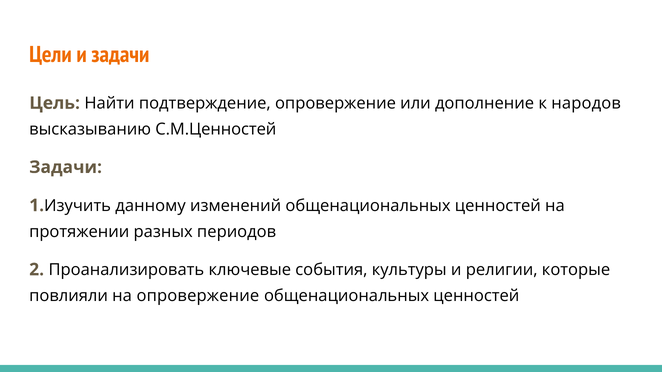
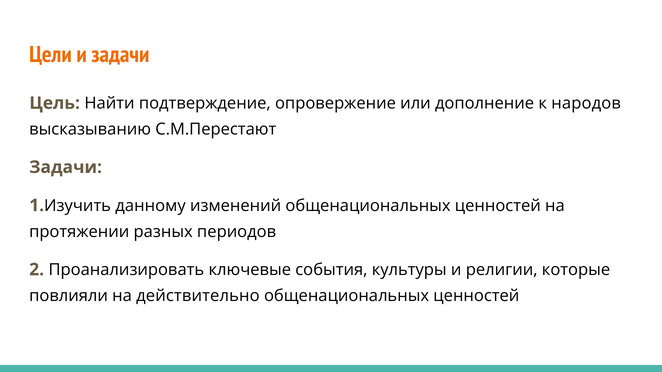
С.М.Ценностей: С.М.Ценностей -> С.М.Перестают
на опровержение: опровержение -> действительно
